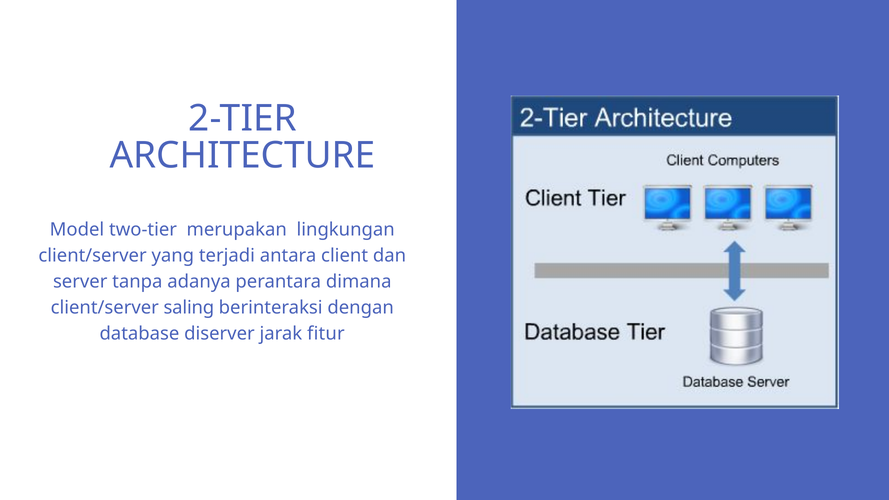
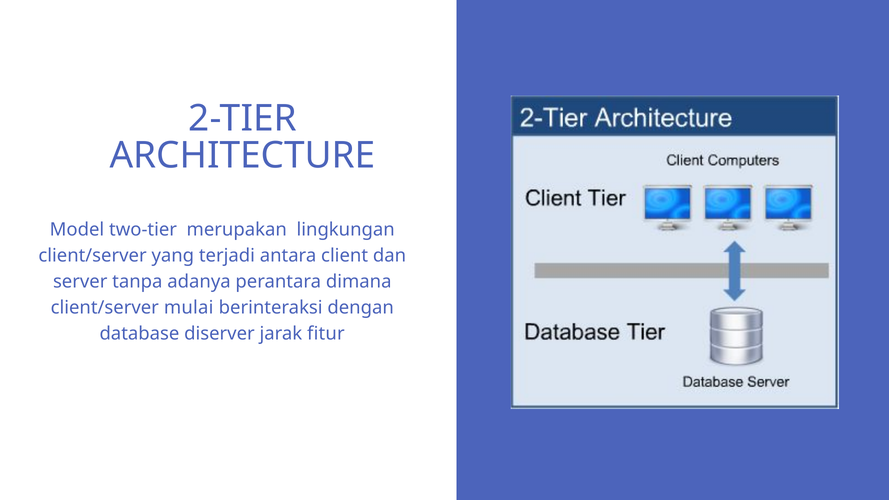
saling: saling -> mulai
